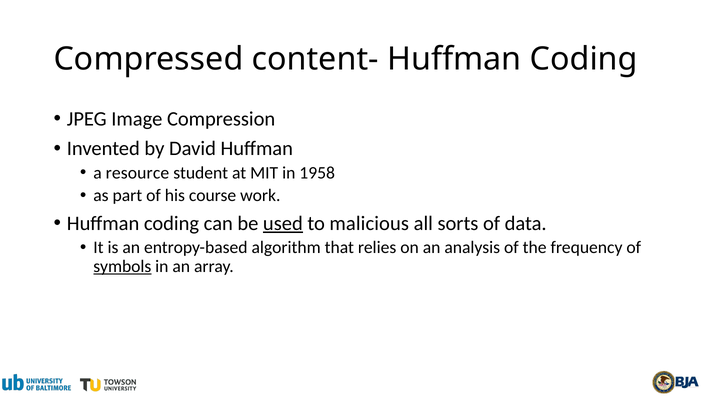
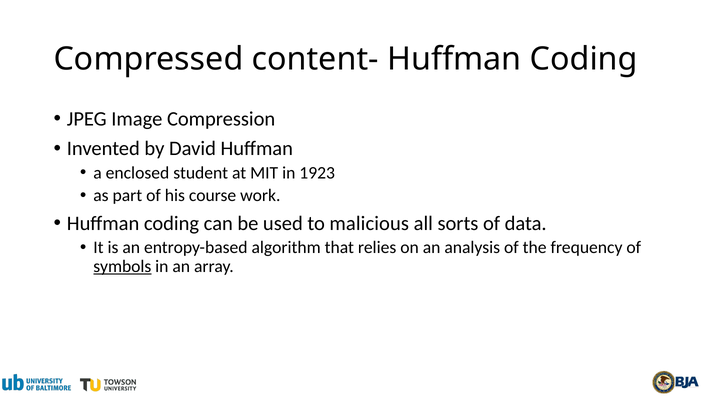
resource: resource -> enclosed
1958: 1958 -> 1923
used underline: present -> none
